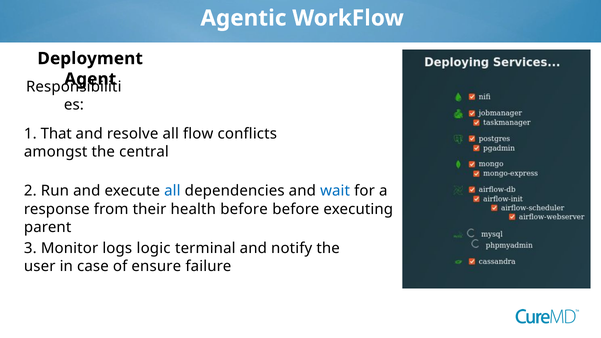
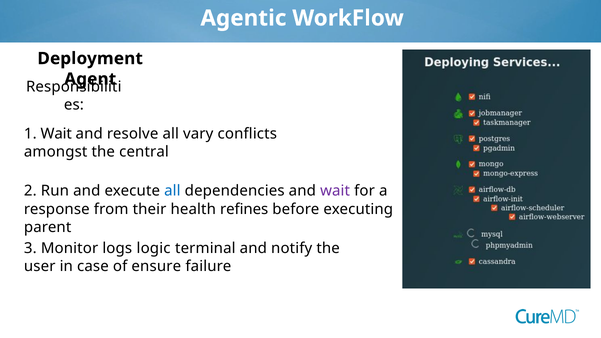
1 That: That -> Wait
flow: flow -> vary
wait at (335, 191) colour: blue -> purple
health before: before -> refines
